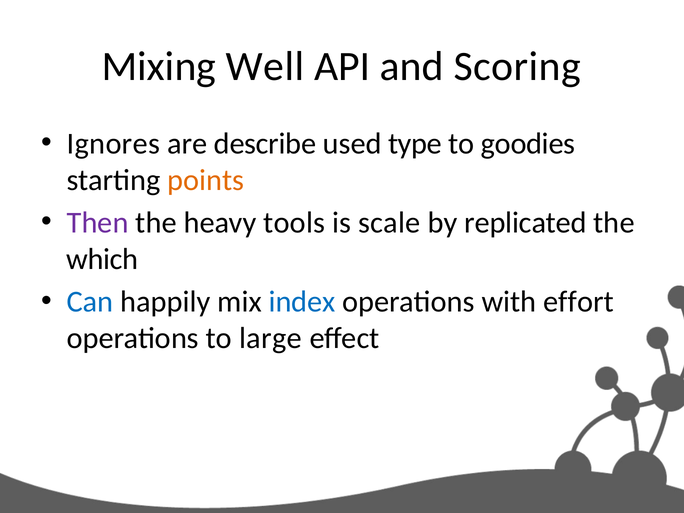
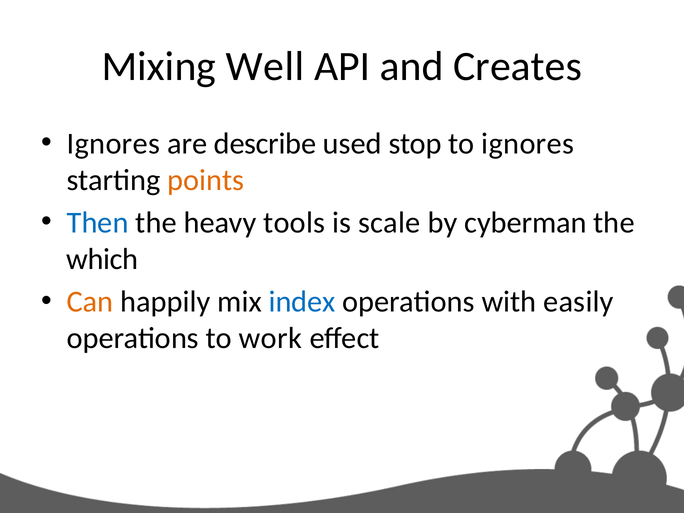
Scoring: Scoring -> Creates
type: type -> stop
to goodies: goodies -> ignores
Then colour: purple -> blue
replicated: replicated -> cyberman
Can colour: blue -> orange
effort: effort -> easily
large: large -> work
